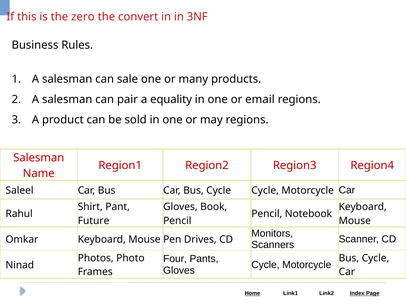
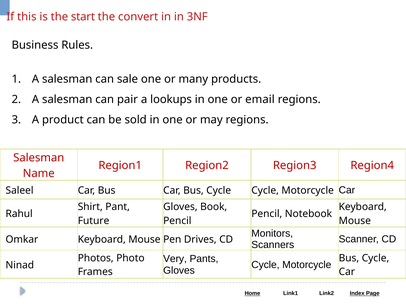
zero: zero -> start
equality: equality -> lookups
Four: Four -> Very
